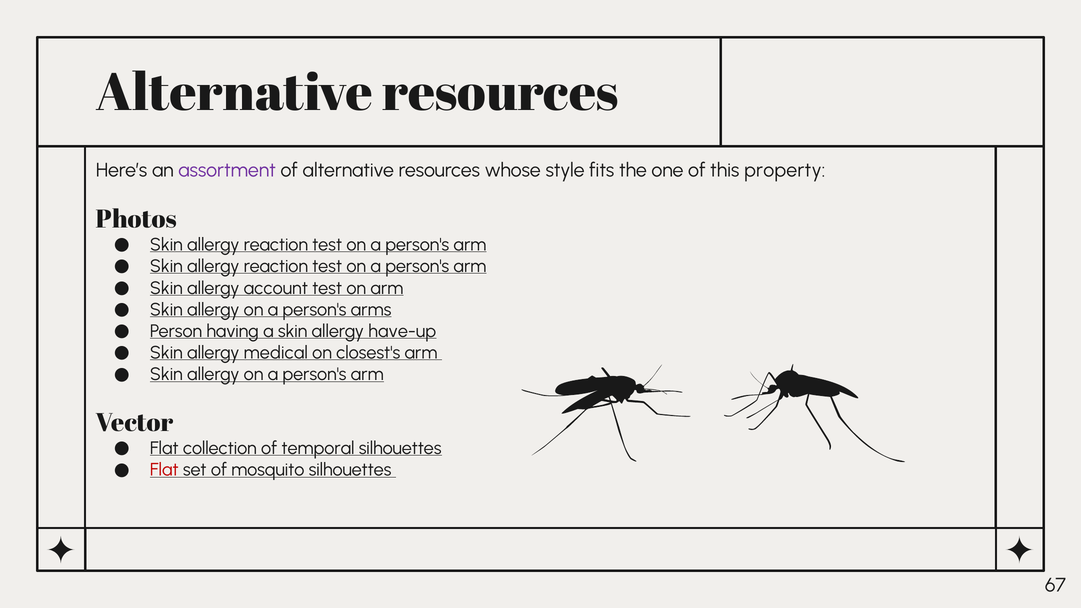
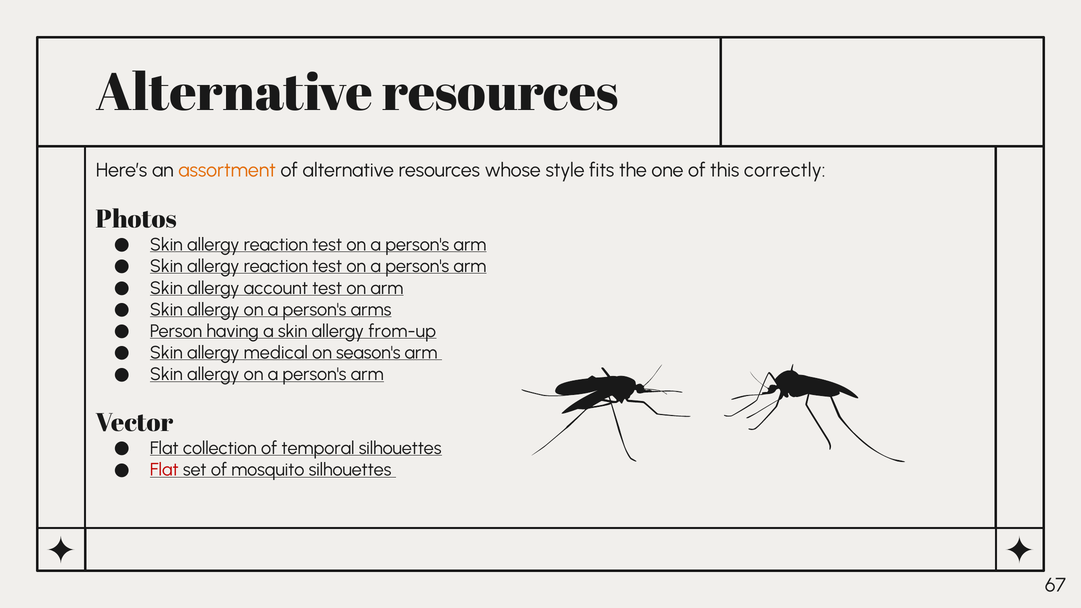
assortment colour: purple -> orange
property: property -> correctly
have-up: have-up -> from-up
closest's: closest's -> season's
